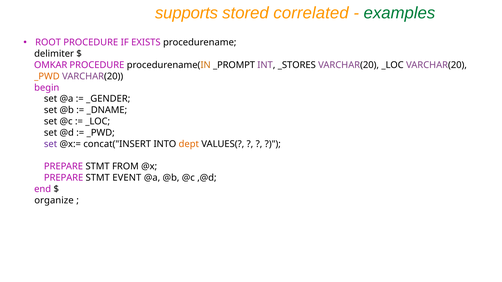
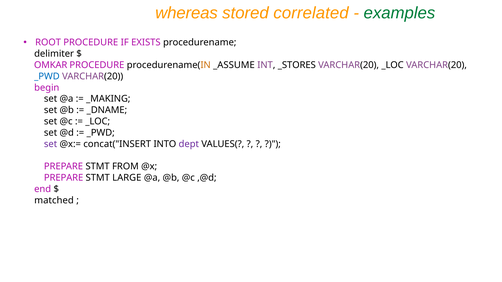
supports: supports -> whereas
_PROMPT: _PROMPT -> _ASSUME
_PWD at (47, 76) colour: orange -> blue
_GENDER: _GENDER -> _MAKING
dept colour: orange -> purple
EVENT: EVENT -> LARGE
organize: organize -> matched
